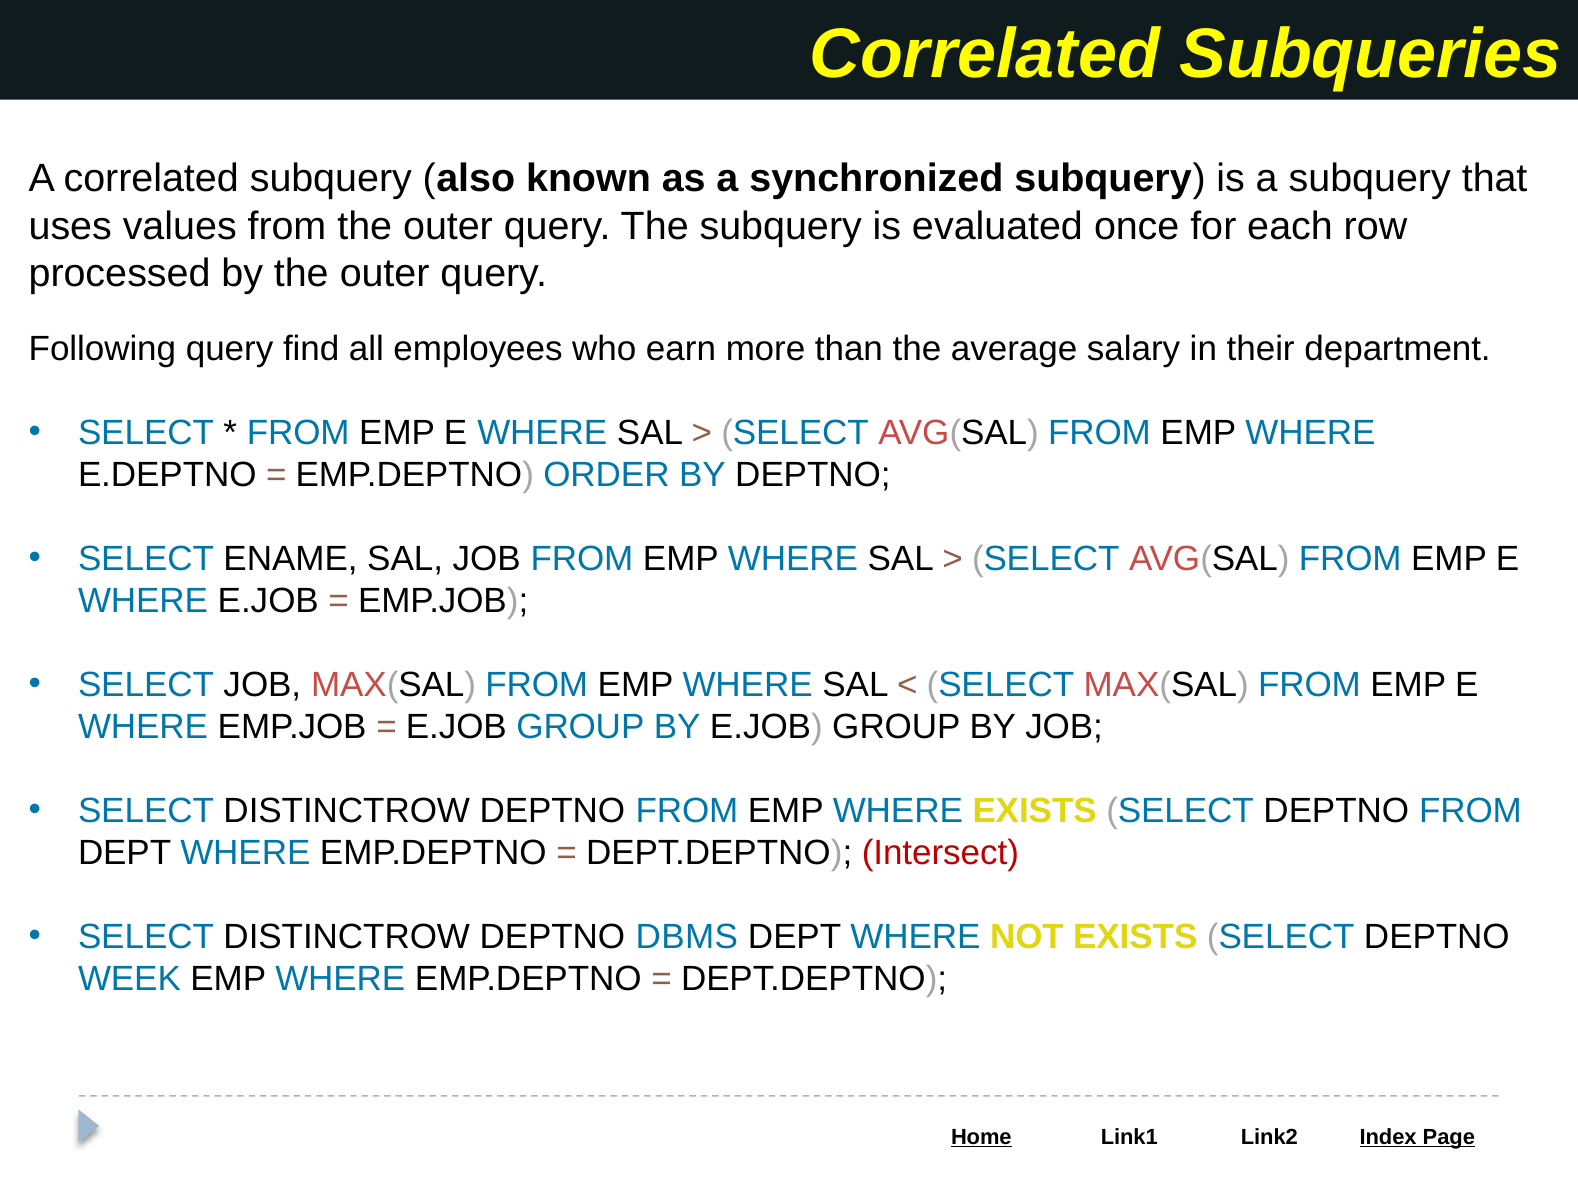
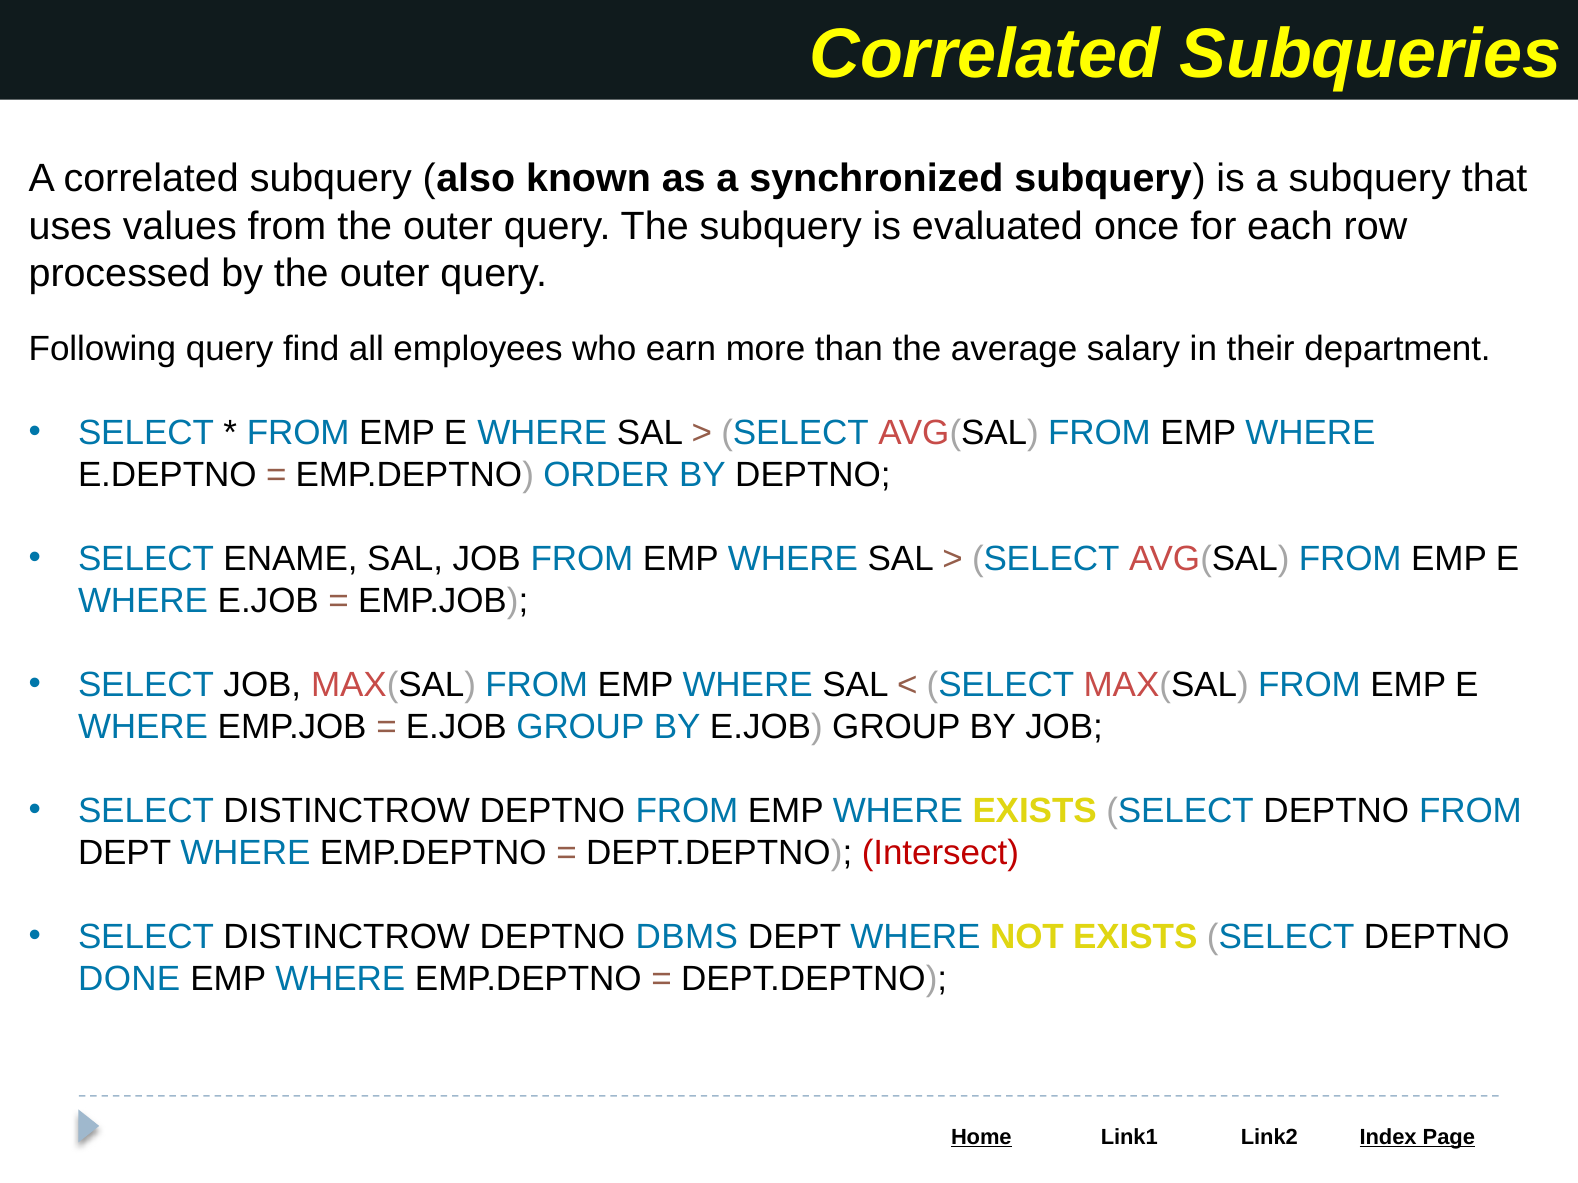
WEEK: WEEK -> DONE
